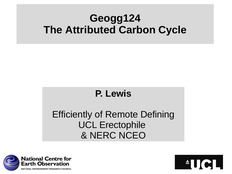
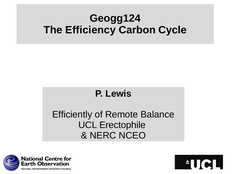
Attributed: Attributed -> Efficiency
Defining: Defining -> Balance
